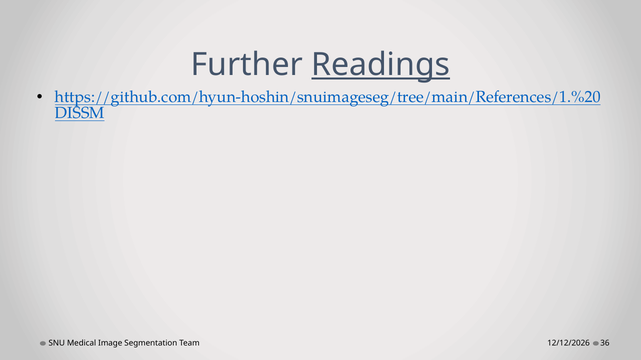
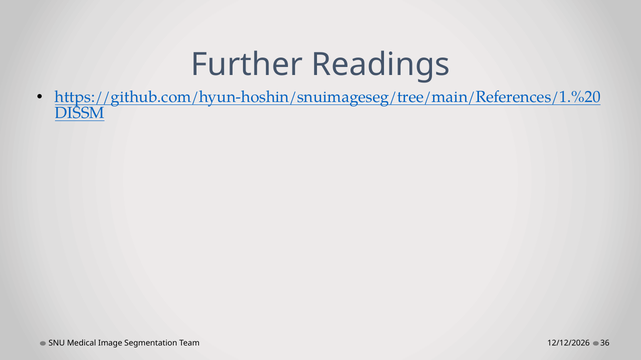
Readings underline: present -> none
